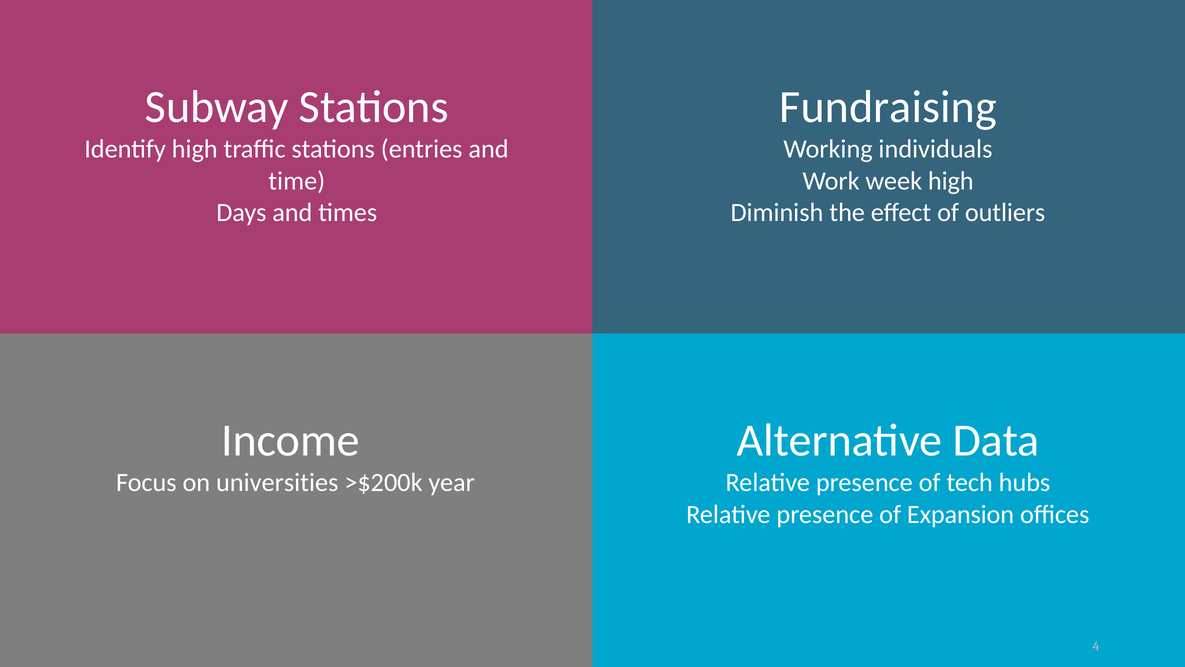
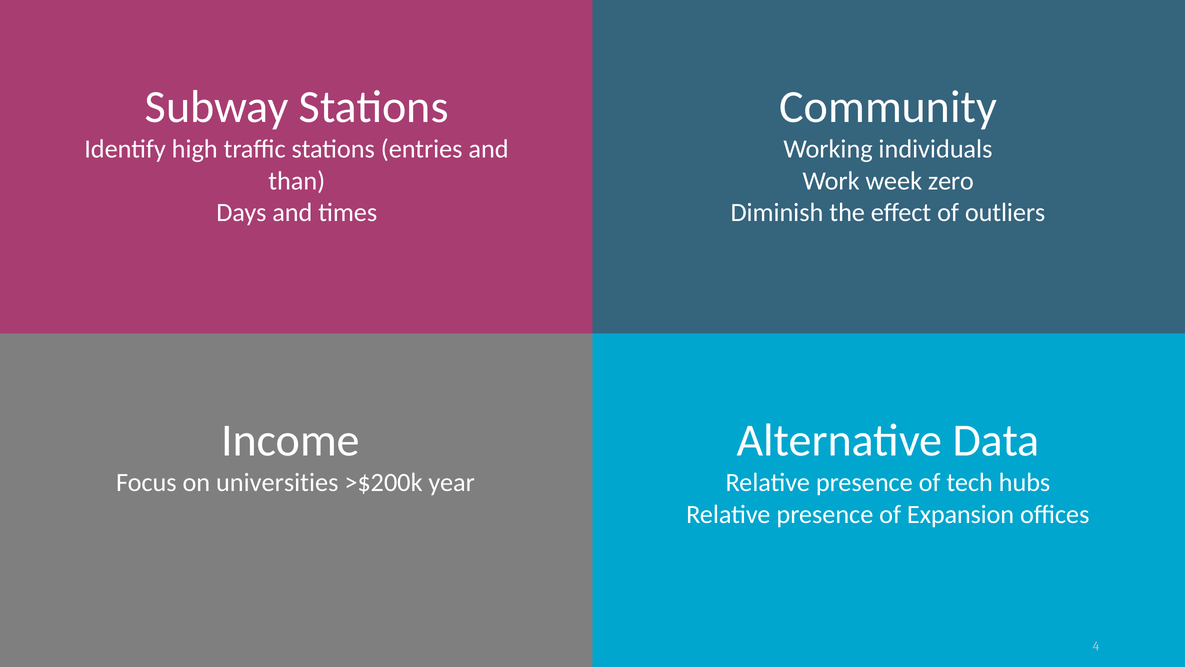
Fundraising: Fundraising -> Community
time: time -> than
week high: high -> zero
